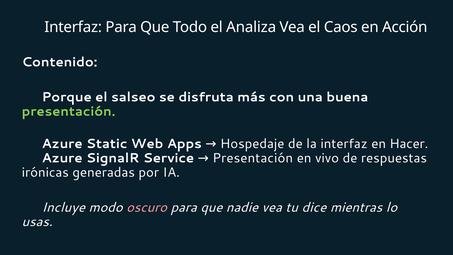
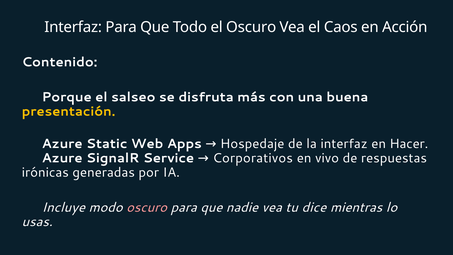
el Analiza: Analiza -> Oscuro
presentación at (69, 111) colour: light green -> yellow
Service Presentación: Presentación -> Corporativos
